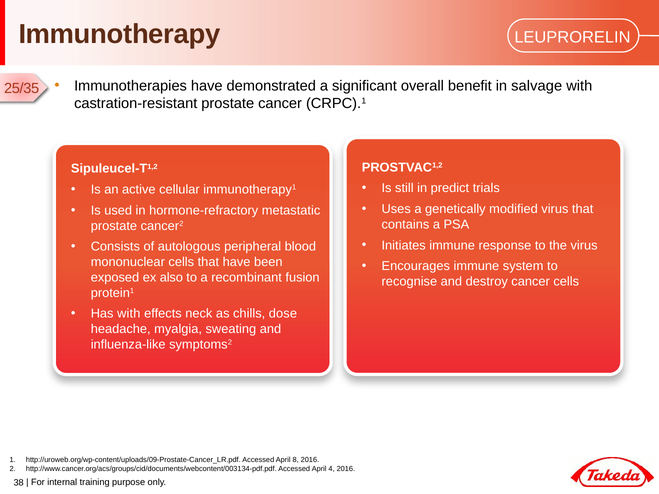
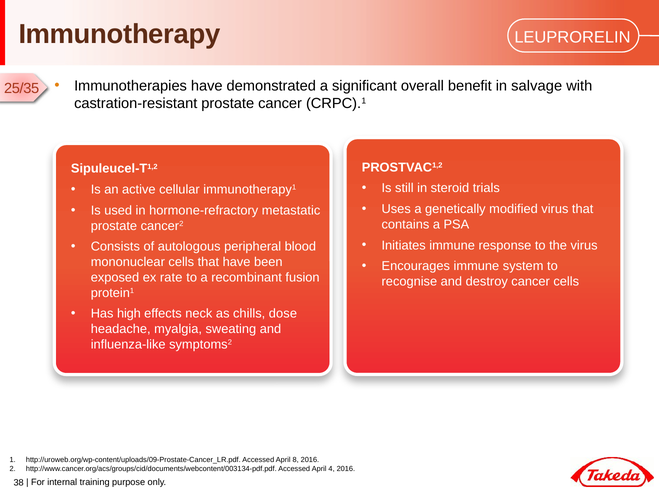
predict: predict -> steroid
also: also -> rate
Has with: with -> high
